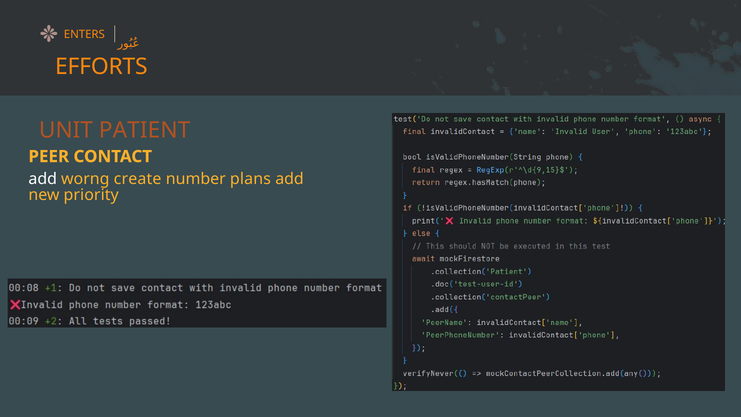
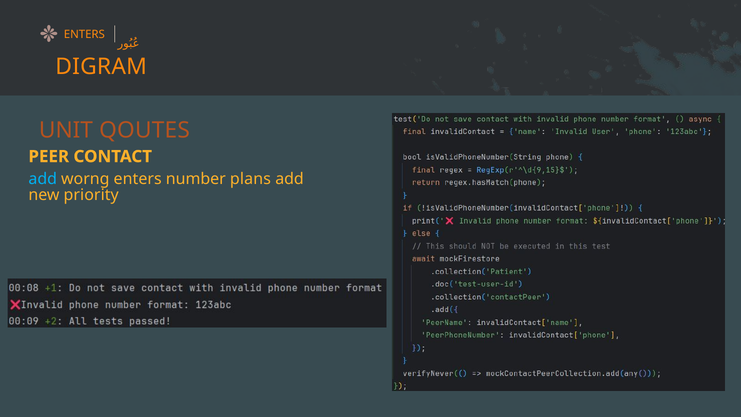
EFFORTS: EFFORTS -> DIGRAM
PATIENT: PATIENT -> QOUTES
add at (43, 179) colour: white -> light blue
worng create: create -> enters
